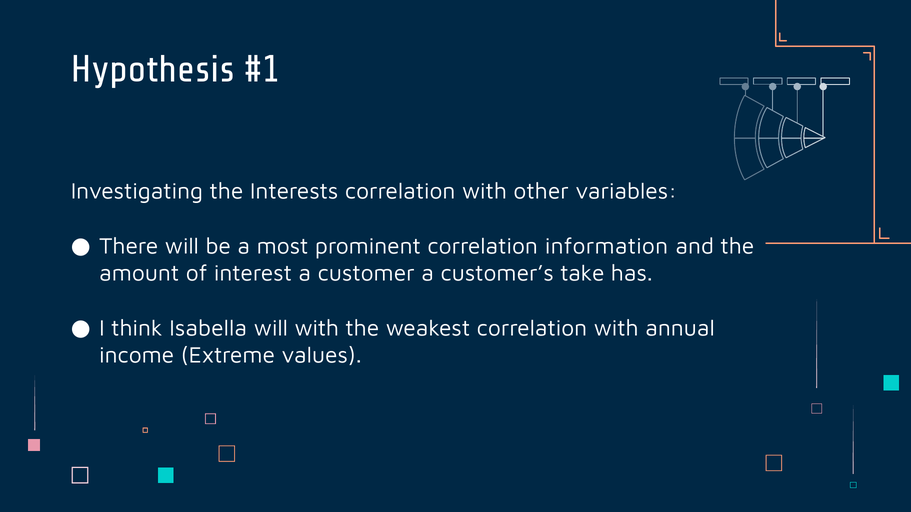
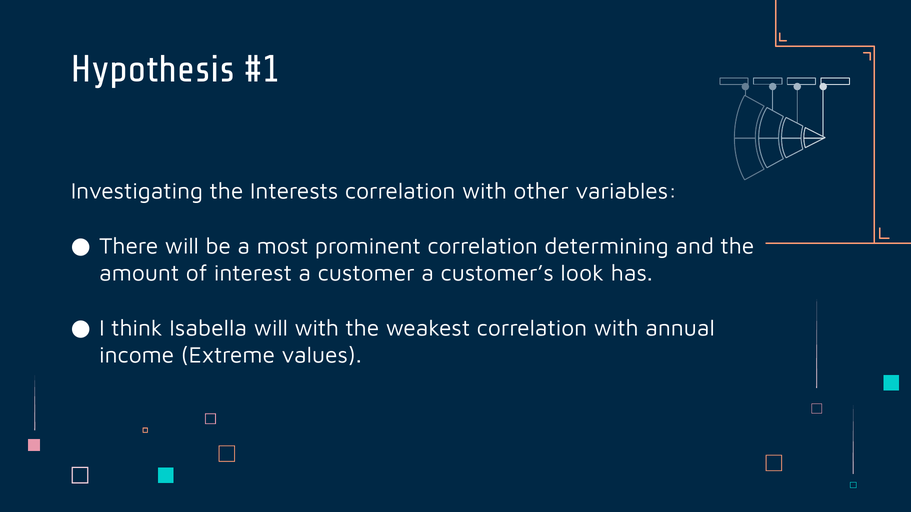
information: information -> determining
take: take -> look
